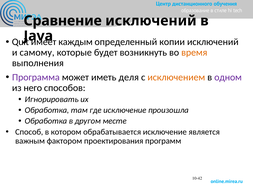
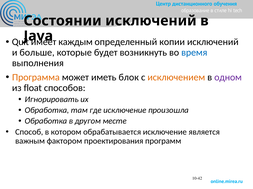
Сравнение: Сравнение -> Состоянии
самому: самому -> больше
время colour: orange -> blue
Программа colour: purple -> orange
деля: деля -> блок
него: него -> float
